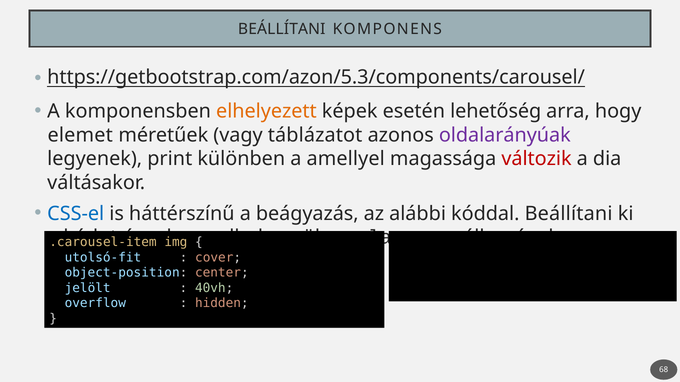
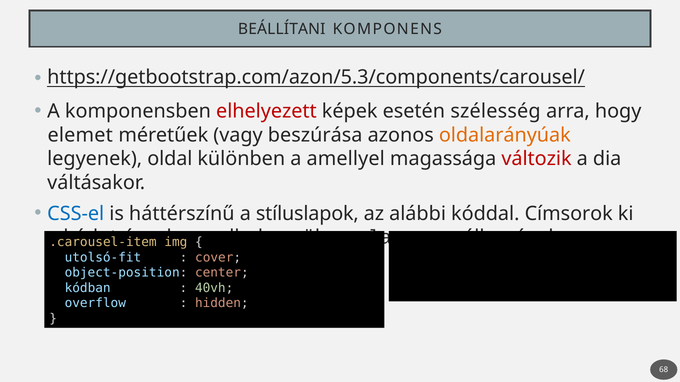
elhelyezett colour: orange -> red
lehetőség: lehetőség -> szélesség
táblázatot: táblázatot -> beszúrása
oldalarányúak colour: purple -> orange
print: print -> oldal
beágyazás: beágyazás -> stíluslapok
kóddal Beállítani: Beállítani -> Címsorok
jelölt: jelölt -> kódban
